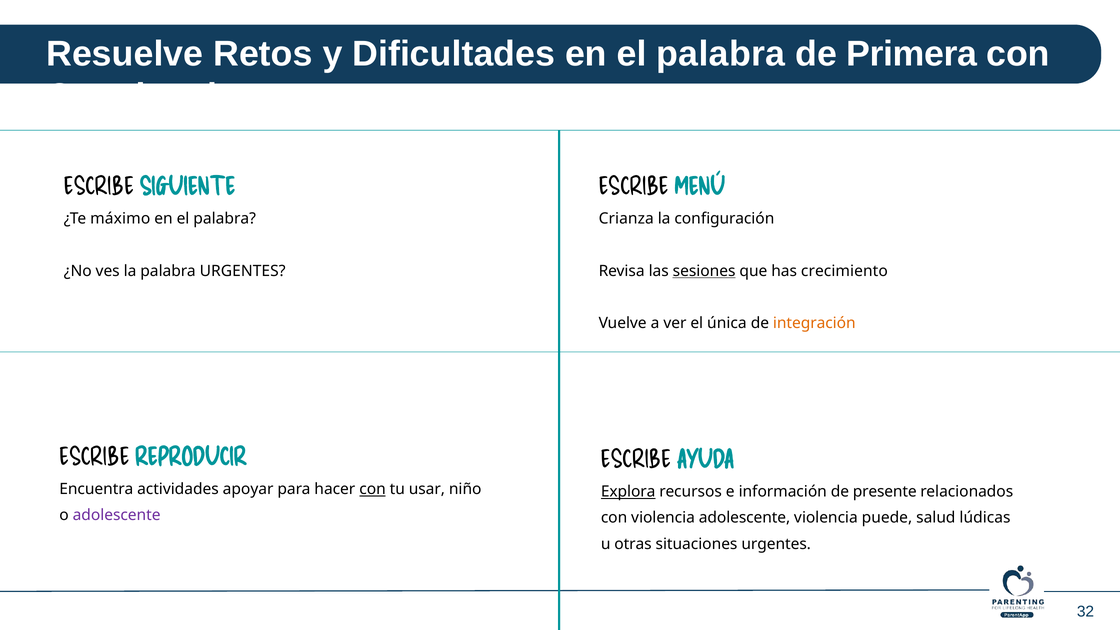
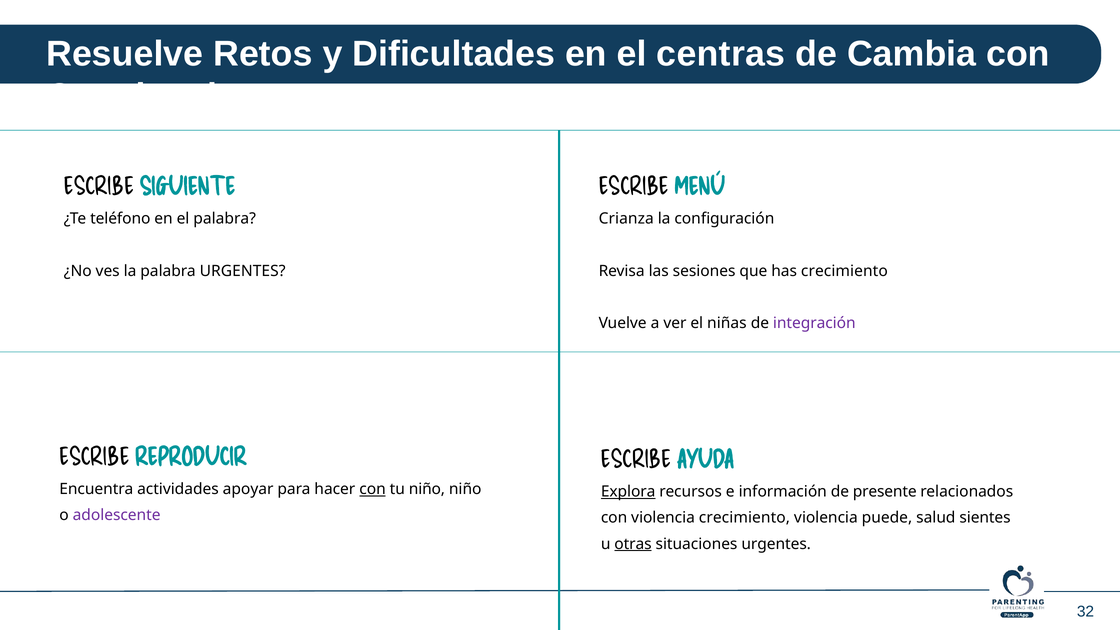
Dificultades en el palabra: palabra -> centras
Primera: Primera -> Cambia
máximo: máximo -> teléfono
sesiones underline: present -> none
única: única -> niñas
integración colour: orange -> purple
tu usar: usar -> niño
violencia adolescente: adolescente -> crecimiento
lúdicas: lúdicas -> sientes
otras underline: none -> present
